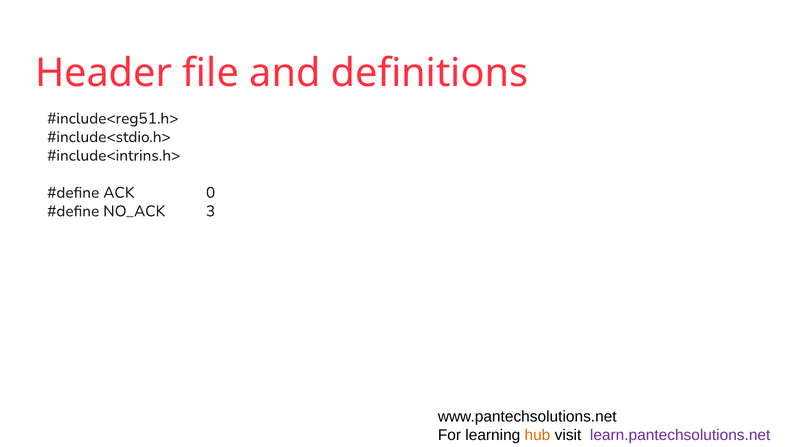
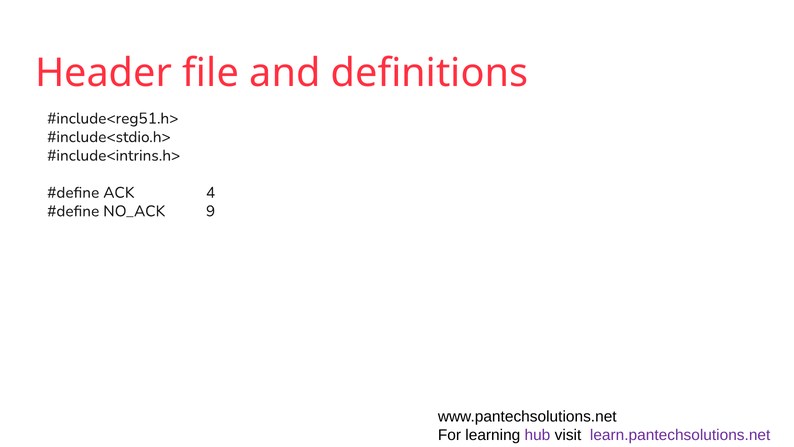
0: 0 -> 4
3: 3 -> 9
hub colour: orange -> purple
